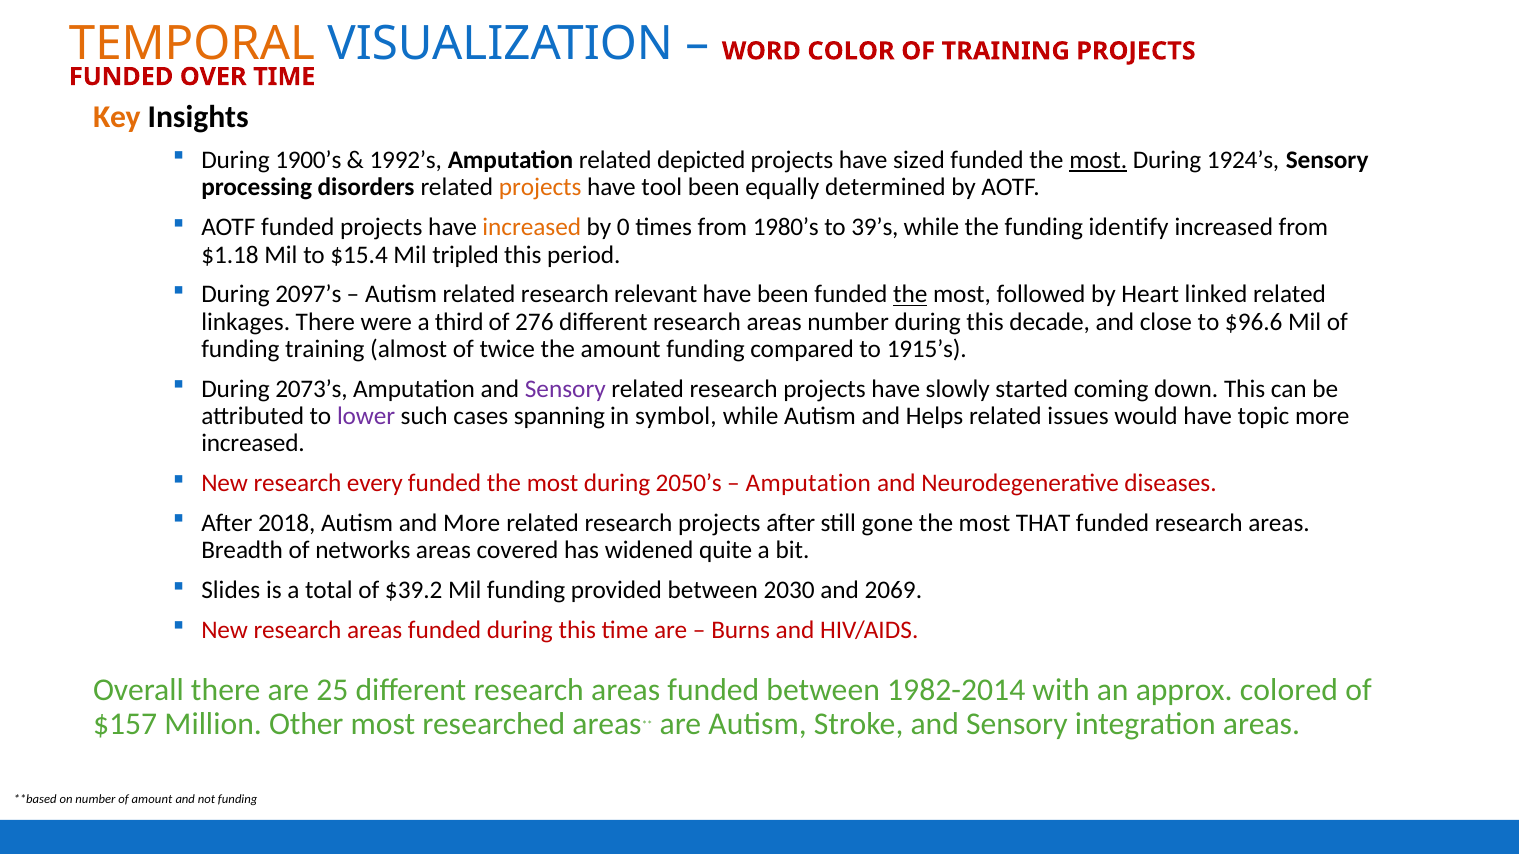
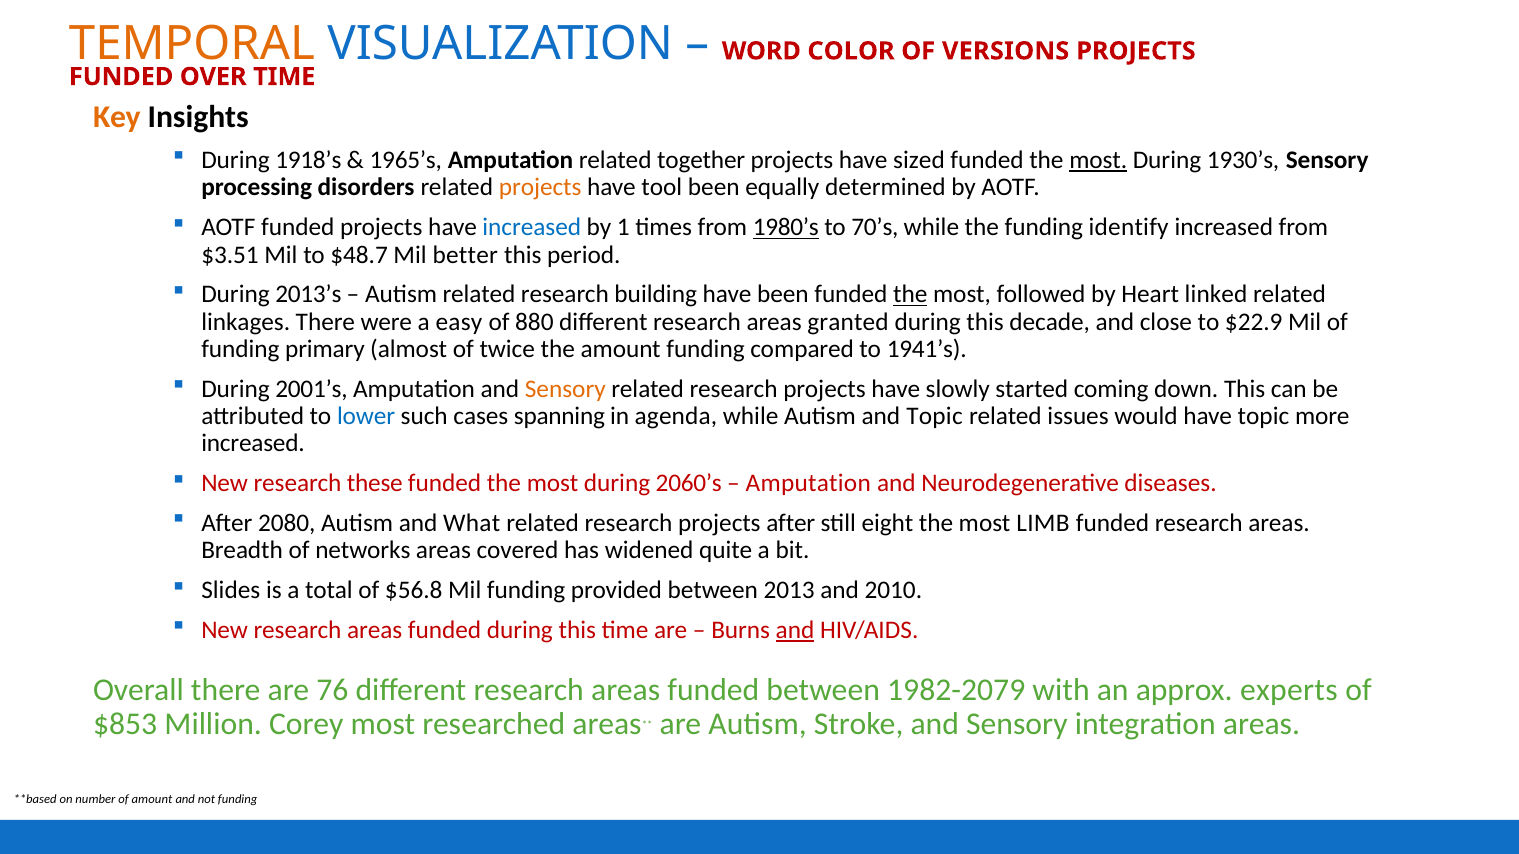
OF TRAINING: TRAINING -> VERSIONS
1900’s: 1900’s -> 1918’s
1992’s: 1992’s -> 1965’s
depicted: depicted -> together
1924’s: 1924’s -> 1930’s
increased at (532, 228) colour: orange -> blue
0: 0 -> 1
1980’s underline: none -> present
39’s: 39’s -> 70’s
$1.18: $1.18 -> $3.51
$15.4: $15.4 -> $48.7
tripled: tripled -> better
2097’s: 2097’s -> 2013’s
relevant: relevant -> building
third: third -> easy
276: 276 -> 880
areas number: number -> granted
$96.6: $96.6 -> $22.9
funding training: training -> primary
1915’s: 1915’s -> 1941’s
2073’s: 2073’s -> 2001’s
Sensory at (565, 389) colour: purple -> orange
lower colour: purple -> blue
symbol: symbol -> agenda
and Helps: Helps -> Topic
every: every -> these
2050’s: 2050’s -> 2060’s
2018: 2018 -> 2080
and More: More -> What
gone: gone -> eight
THAT: THAT -> LIMB
$39.2: $39.2 -> $56.8
2030: 2030 -> 2013
2069: 2069 -> 2010
and at (795, 631) underline: none -> present
25: 25 -> 76
1982-2014: 1982-2014 -> 1982-2079
colored: colored -> experts
$157: $157 -> $853
Other: Other -> Corey
